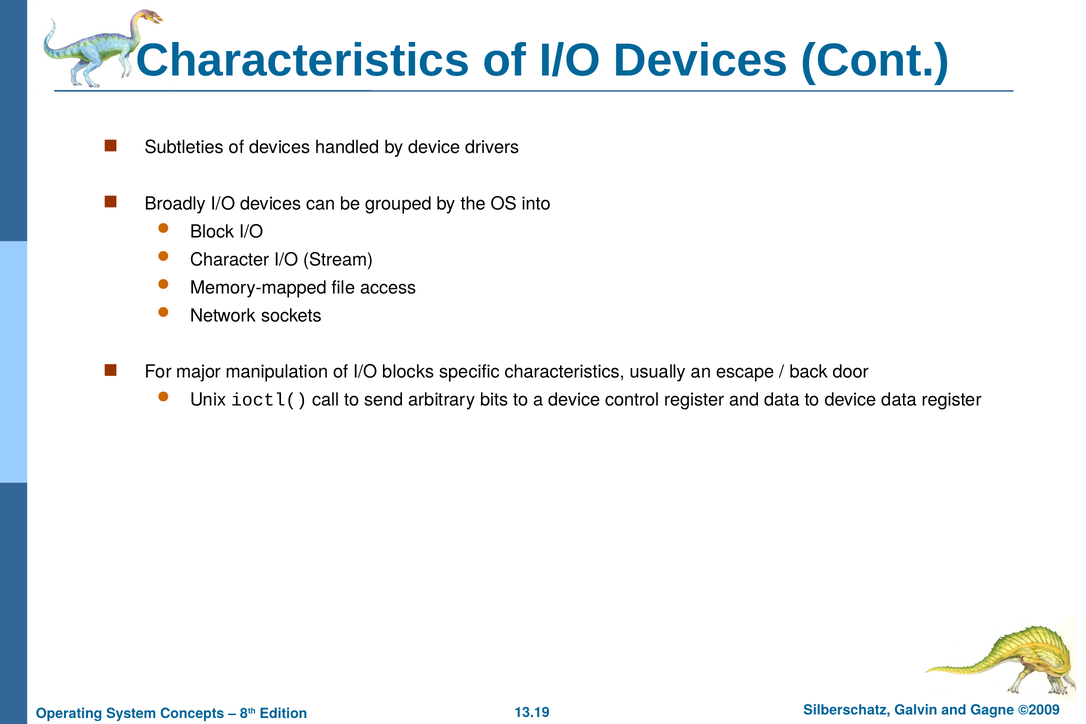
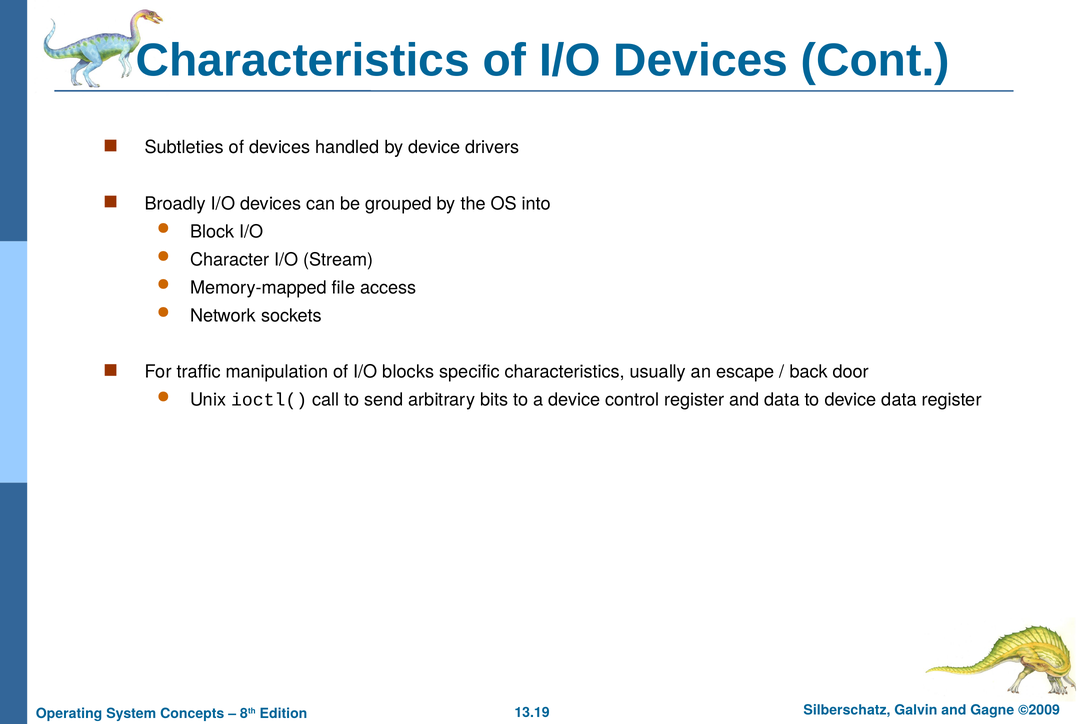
major: major -> traffic
